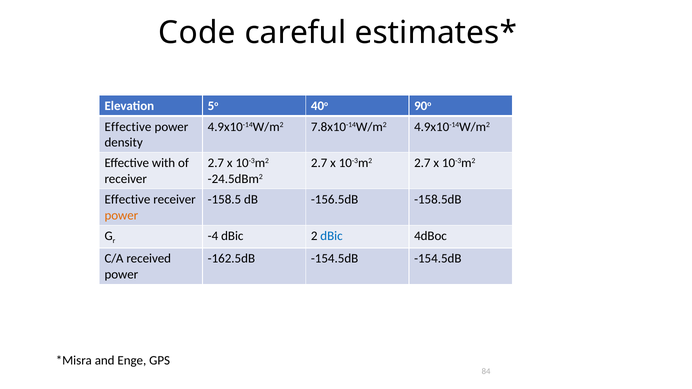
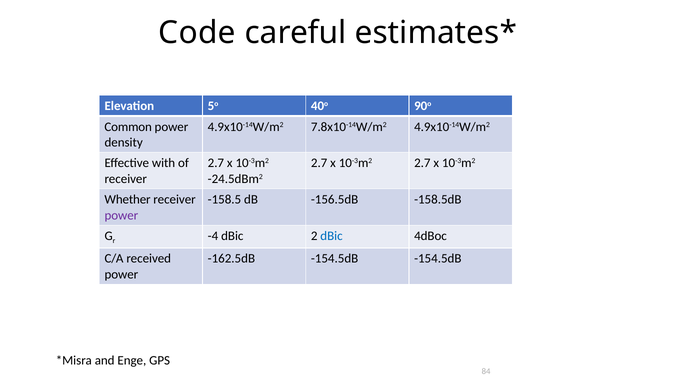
Effective at (128, 127): Effective -> Common
Effective at (127, 200): Effective -> Whether
power at (121, 215) colour: orange -> purple
